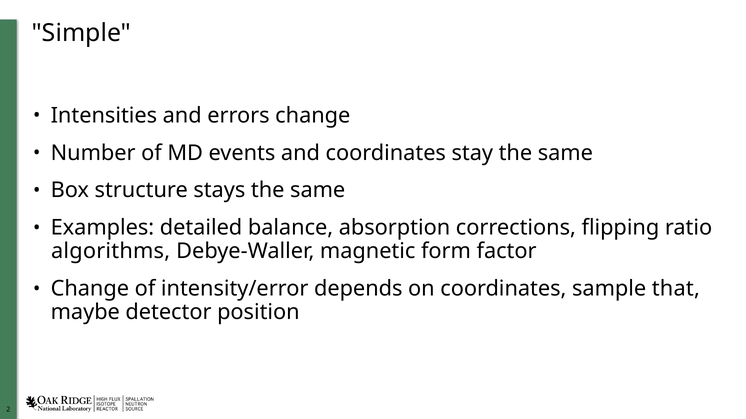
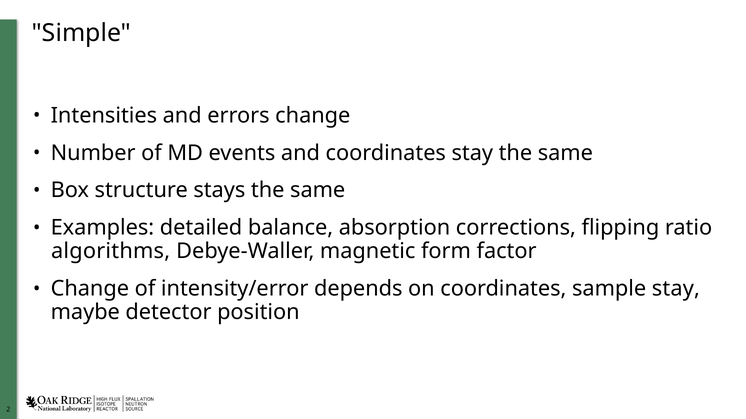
sample that: that -> stay
